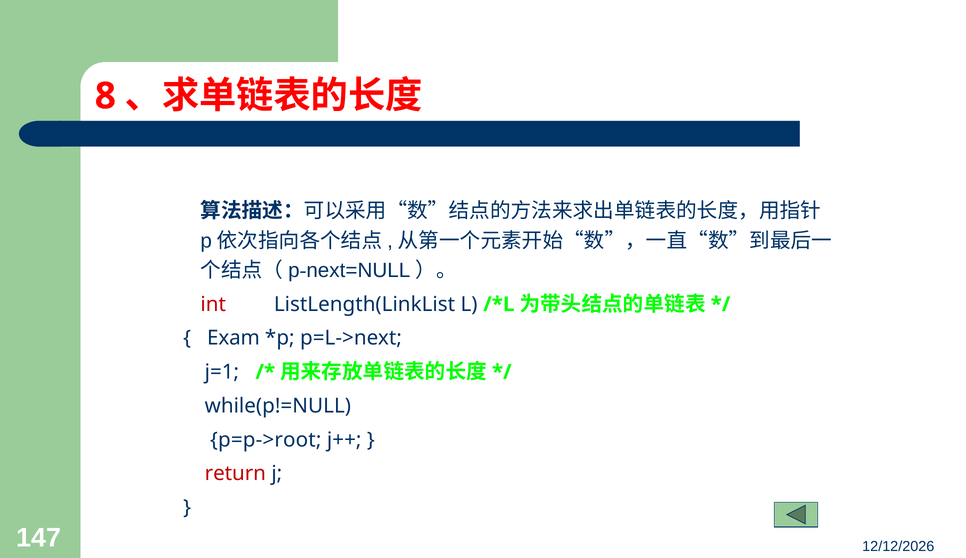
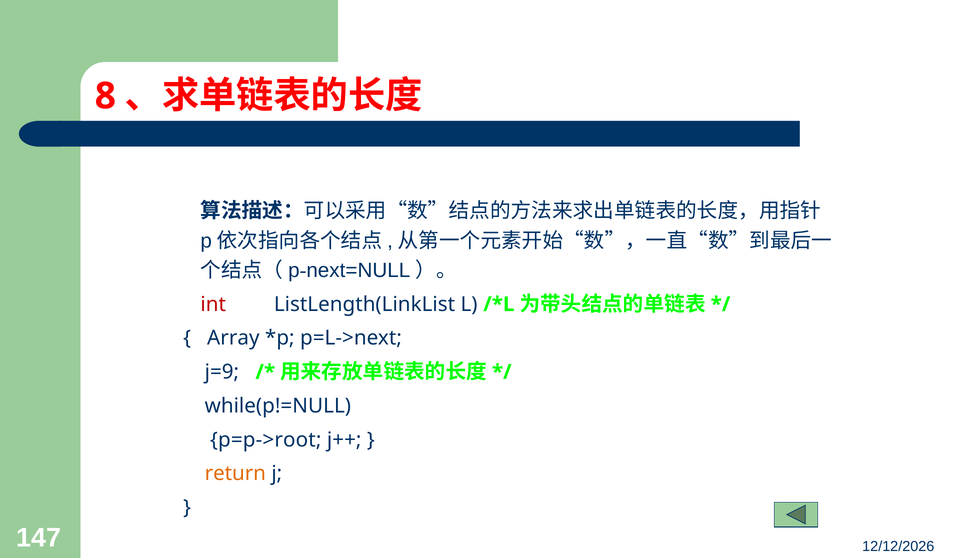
Exam: Exam -> Array
j=1: j=1 -> j=9
return colour: red -> orange
